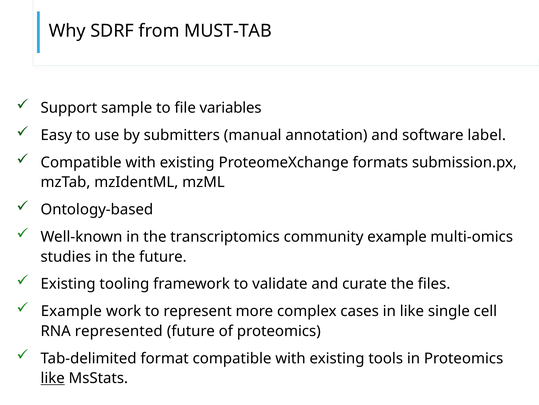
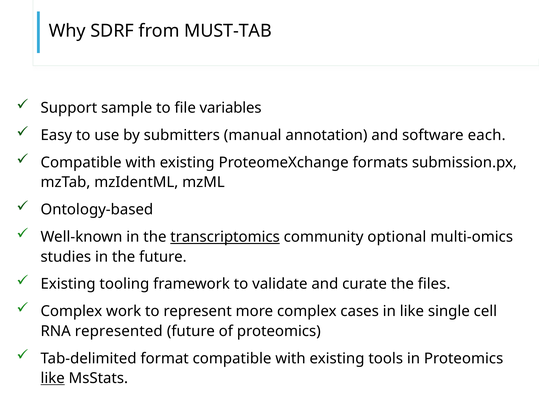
label: label -> each
transcriptomics underline: none -> present
community example: example -> optional
Example at (71, 311): Example -> Complex
